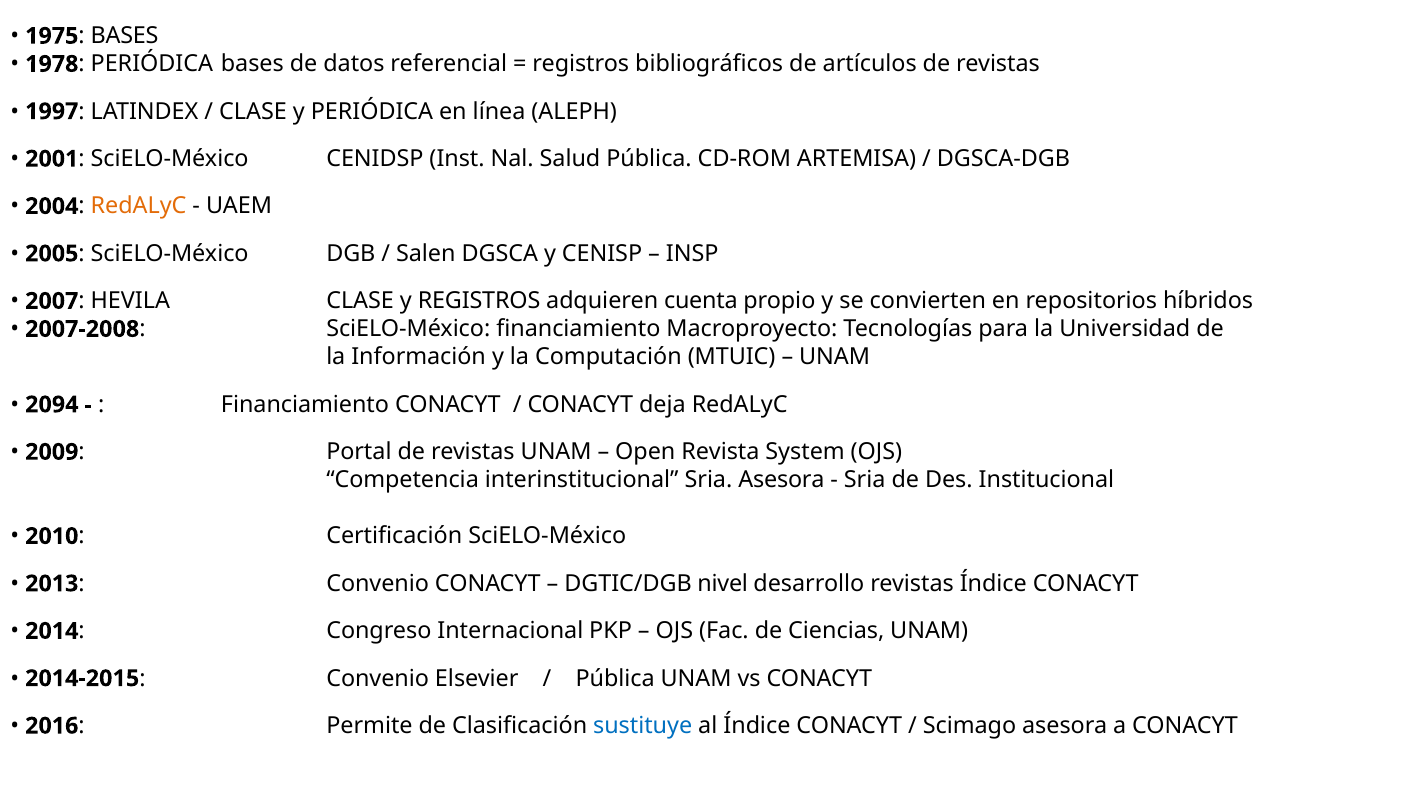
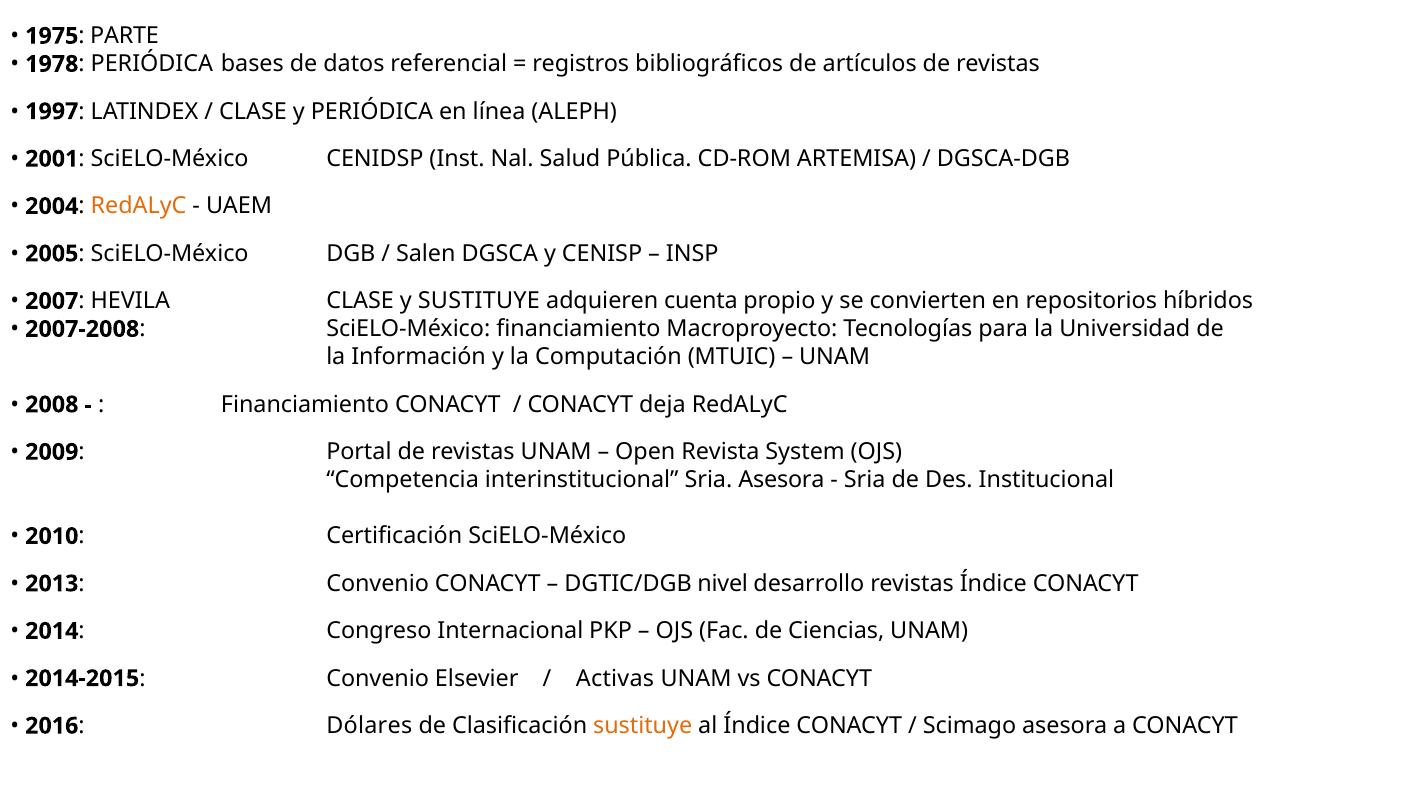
1975 BASES: BASES -> PARTE
y REGISTROS: REGISTROS -> SUSTITUYE
2094: 2094 -> 2008
Pública at (615, 678): Pública -> Activas
Permite: Permite -> Dólares
sustituye at (643, 726) colour: blue -> orange
